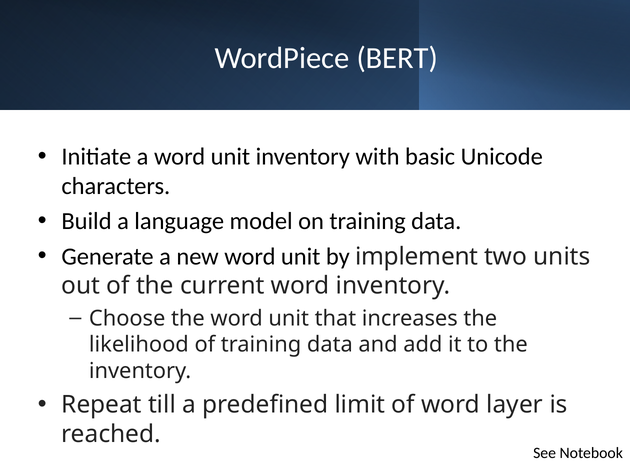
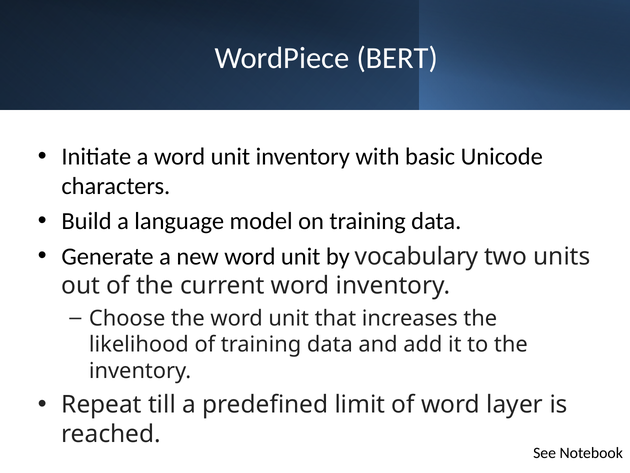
implement: implement -> vocabulary
